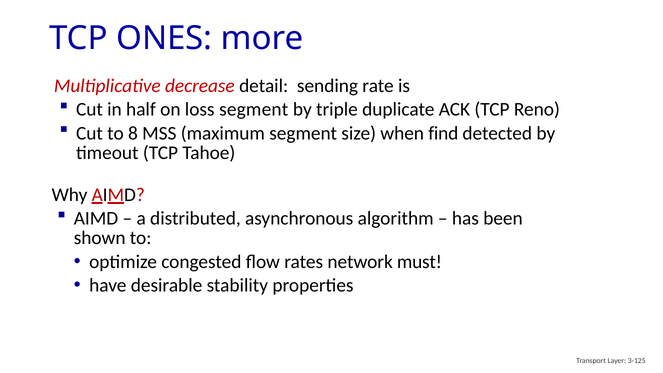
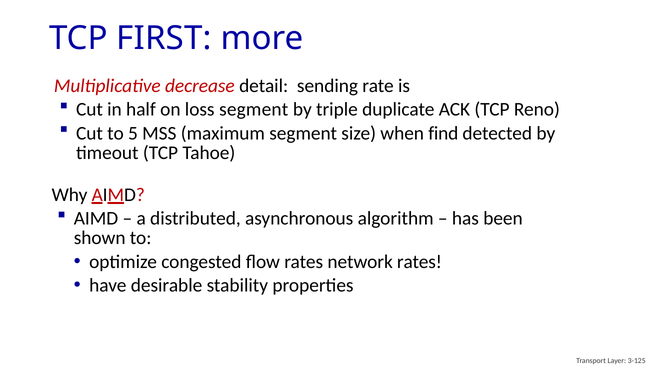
ONES: ONES -> FIRST
8: 8 -> 5
network must: must -> rates
